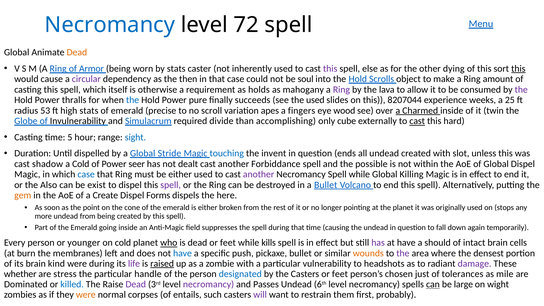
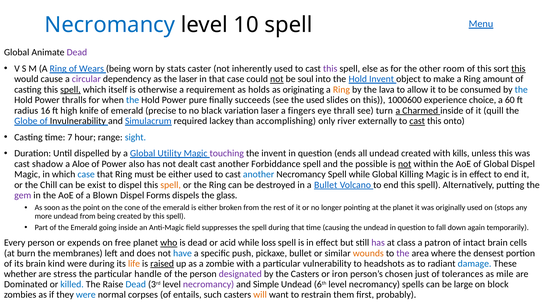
72: 72 -> 10
Dead at (77, 52) colour: orange -> purple
Armor: Armor -> Wears
dying: dying -> room
the then: then -> laser
not at (277, 79) underline: none -> present
Hold Scrolls: Scrolls -> Invent
spell at (70, 90) underline: none -> present
mahogany: mahogany -> originating
Ring at (341, 90) colour: purple -> orange
the at (521, 90) colour: purple -> blue
8207044: 8207044 -> 1000600
weeks: weeks -> choice
25: 25 -> 60
53: 53 -> 16
high stats: stats -> knife
scroll: scroll -> black
variation apes: apes -> laser
wood: wood -> thrall
over: over -> turn
twin: twin -> quill
divide: divide -> lackey
cube: cube -> river
hard: hard -> onto
5: 5 -> 7
Stride: Stride -> Utility
touching colour: blue -> purple
slot: slot -> kills
a Cold: Cold -> Aloe
seer: seer -> also
not at (405, 164) underline: none -> present
another at (259, 174) colour: purple -> blue
Also: Also -> Chill
spell at (171, 185) colour: purple -> orange
gem colour: orange -> purple
Create: Create -> Blown
here: here -> glass
younger: younger -> expends
on cold: cold -> free
dead or feet: feet -> acid
kills: kills -> loss
at have: have -> class
should: should -> patron
life colour: purple -> orange
damage colour: purple -> blue
designated colour: blue -> purple
Casters or feet: feet -> iron
Dead at (136, 284) colour: purple -> blue
Passes: Passes -> Simple
can at (433, 284) underline: present -> none
wight: wight -> block
were at (86, 295) colour: orange -> blue
will colour: purple -> orange
